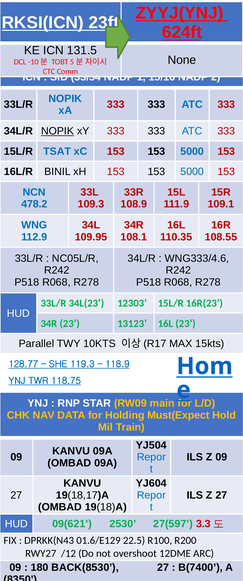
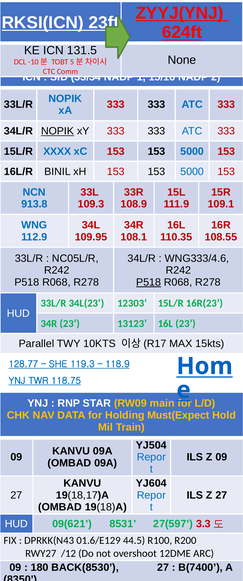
TSAT: TSAT -> XXXX
478.2: 478.2 -> 913.8
P518 at (149, 282) underline: none -> present
2530: 2530 -> 8531
22.5: 22.5 -> 44.5
